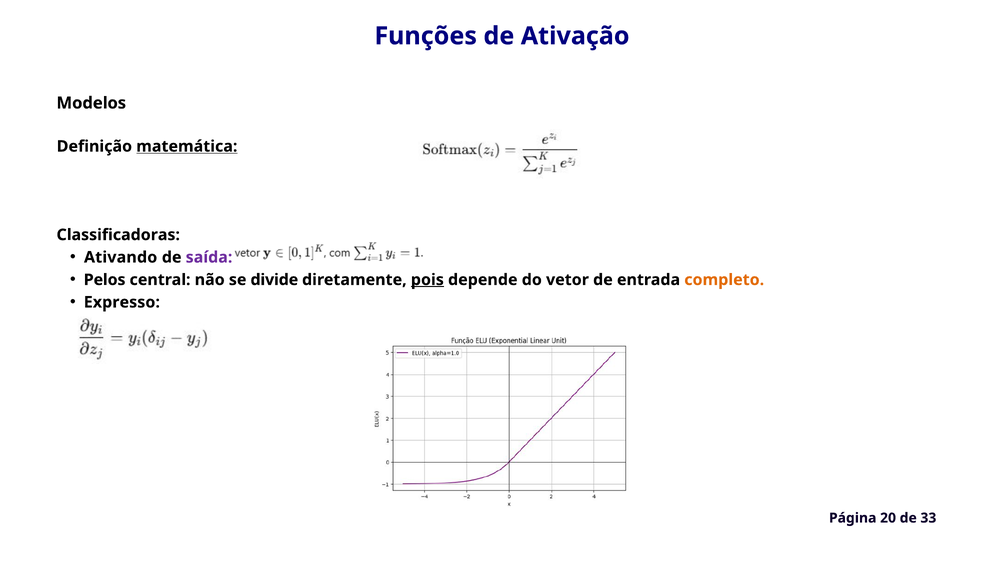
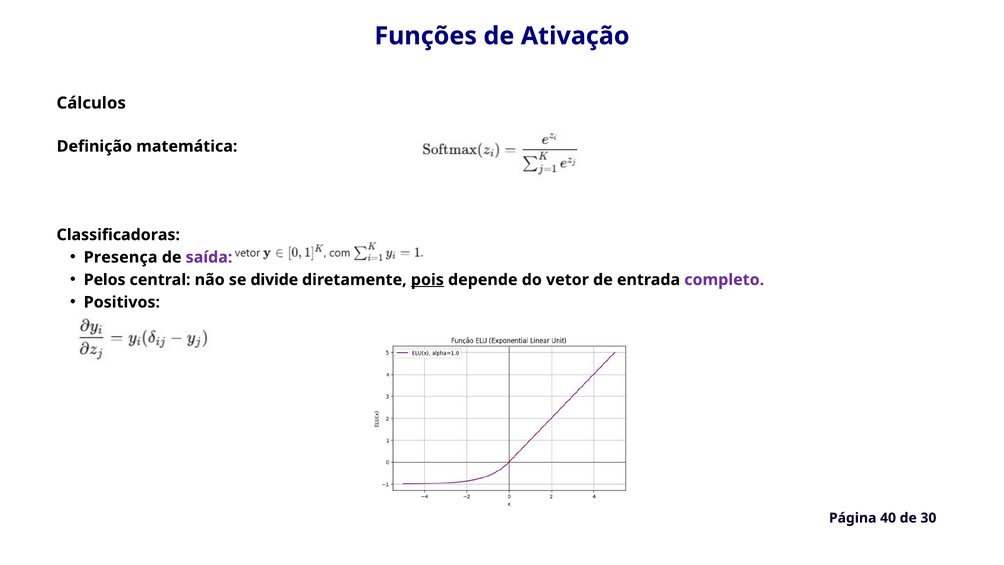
Modelos: Modelos -> Cálculos
matemática underline: present -> none
Ativando: Ativando -> Presença
completo colour: orange -> purple
Expresso: Expresso -> Positivos
20: 20 -> 40
33: 33 -> 30
